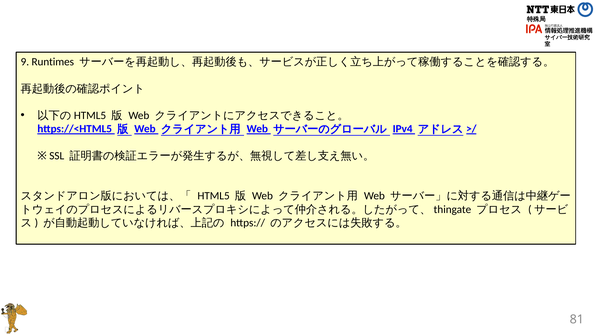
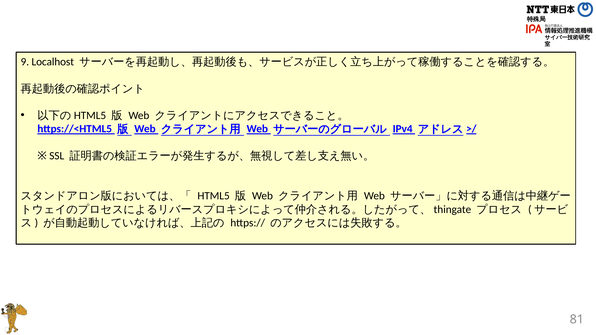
Runtimes: Runtimes -> Localhost
